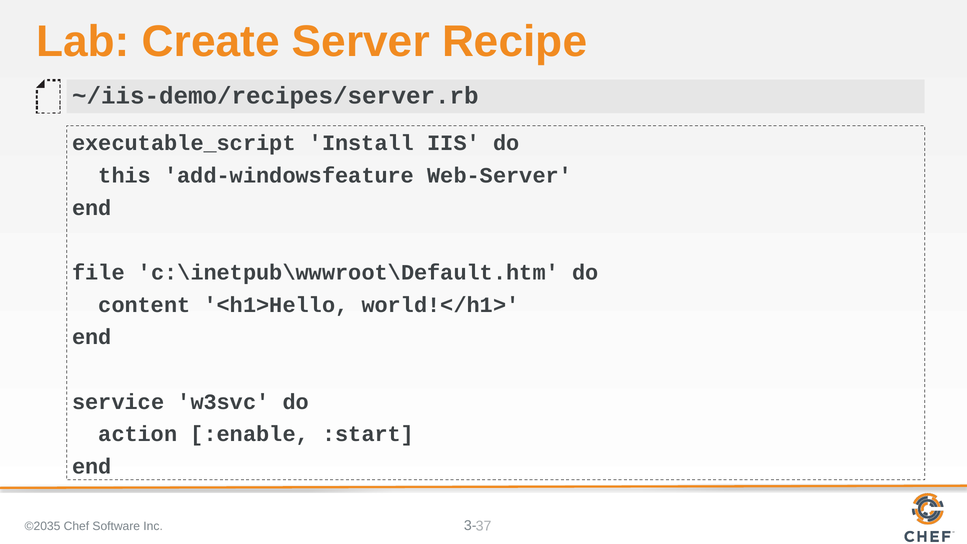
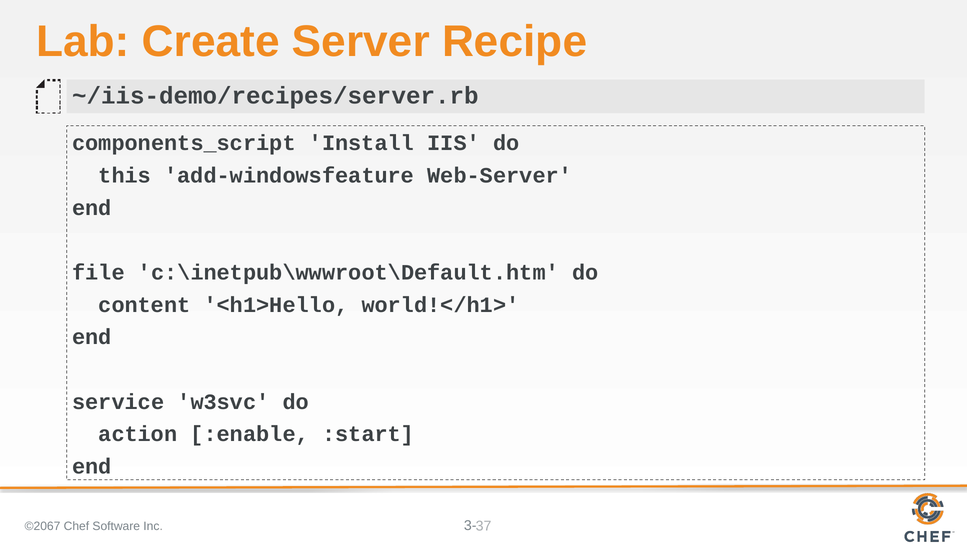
executable_script: executable_script -> components_script
©2035: ©2035 -> ©2067
